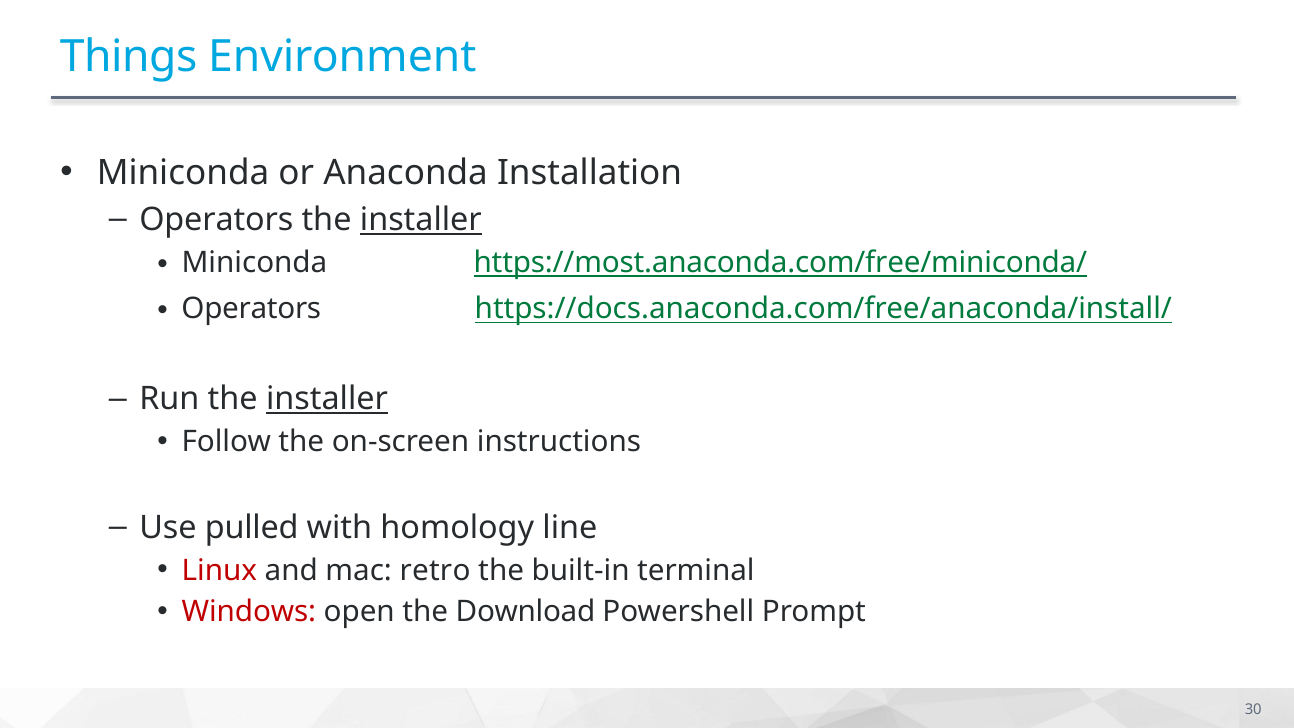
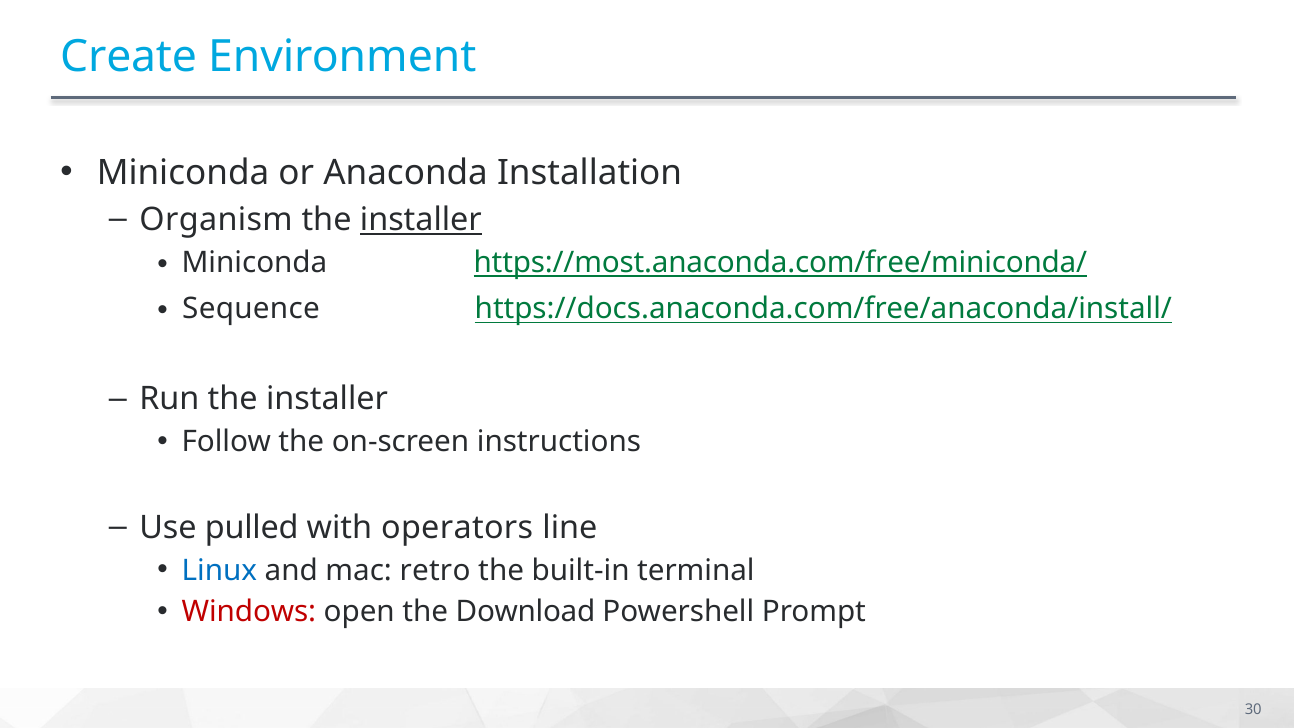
Things: Things -> Create
Operators at (216, 220): Operators -> Organism
Operators at (251, 309): Operators -> Sequence
installer at (327, 399) underline: present -> none
homology: homology -> operators
Linux colour: red -> blue
